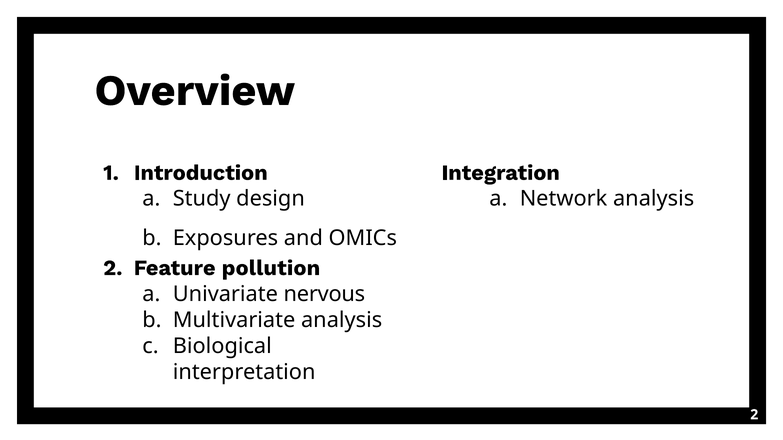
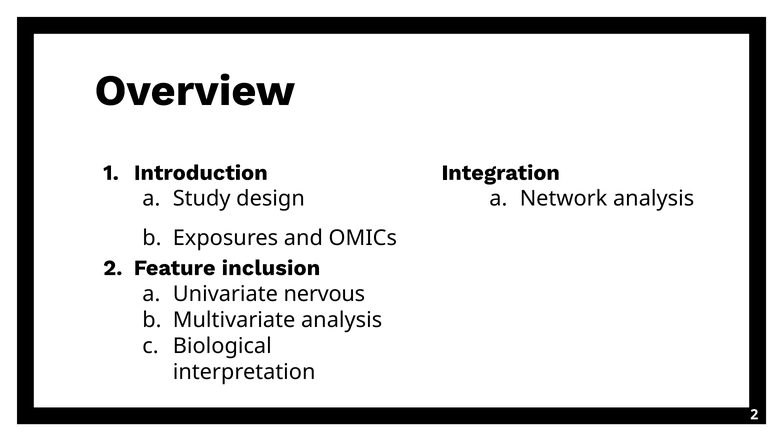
pollution: pollution -> inclusion
